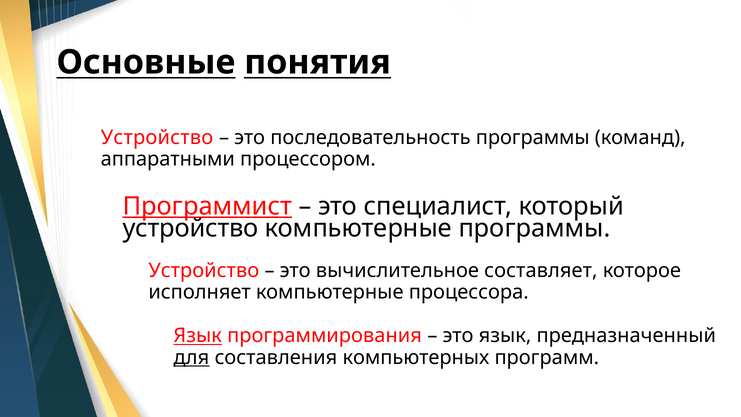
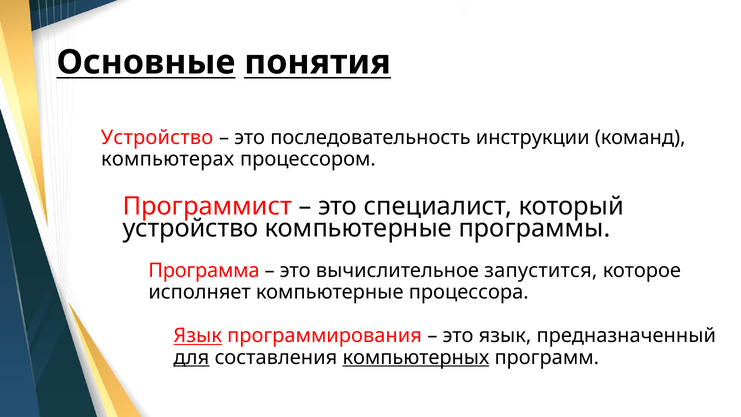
последовательность программы: программы -> инструкции
аппаратными: аппаратными -> компьютерах
Программист underline: present -> none
Устройство at (204, 270): Устройство -> Программа
составляет: составляет -> запустится
компьютерных underline: none -> present
